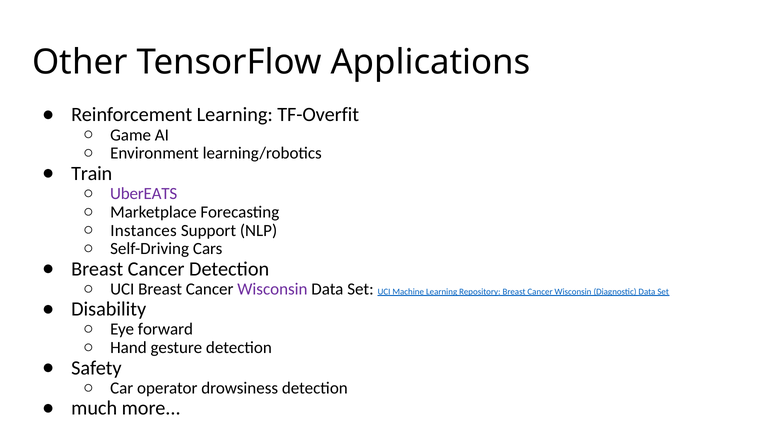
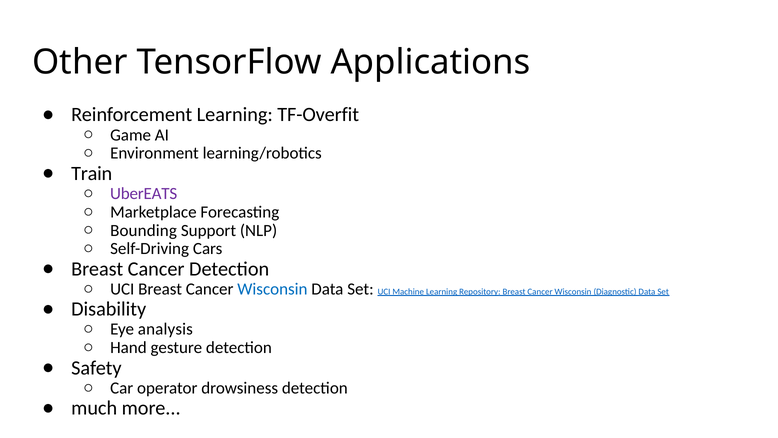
Instances: Instances -> Bounding
Wisconsin at (272, 289) colour: purple -> blue
forward: forward -> analysis
